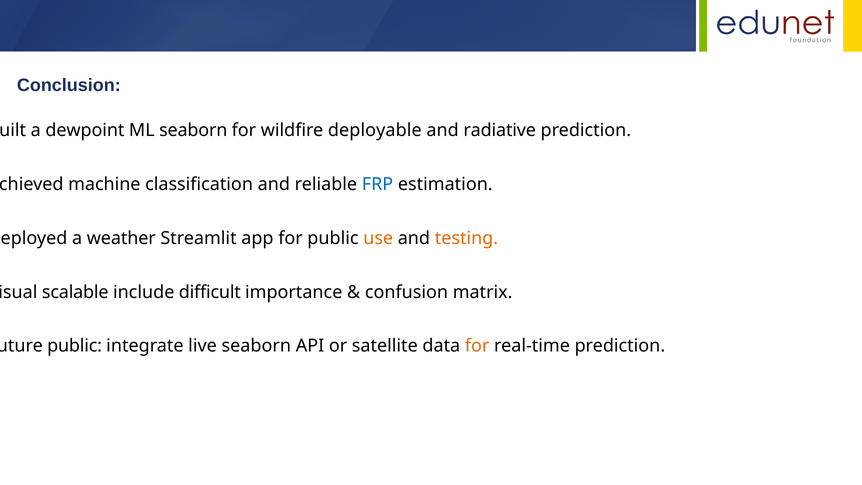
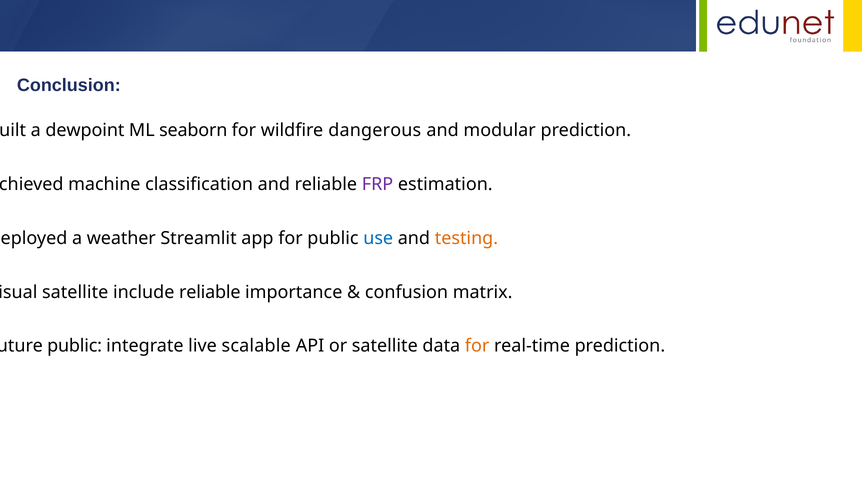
deployable: deployable -> dangerous
radiative: radiative -> modular
FRP colour: blue -> purple
use colour: orange -> blue
scalable at (75, 292): scalable -> satellite
include difficult: difficult -> reliable
live seaborn: seaborn -> scalable
